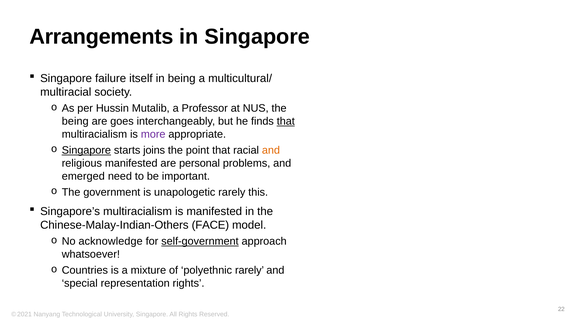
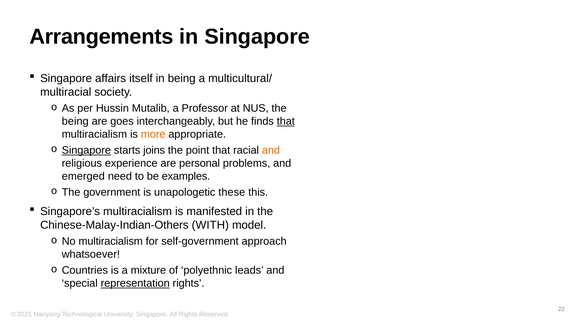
failure: failure -> affairs
more colour: purple -> orange
religious manifested: manifested -> experience
important: important -> examples
unapologetic rarely: rarely -> these
FACE: FACE -> WITH
No acknowledge: acknowledge -> multiracialism
self-government underline: present -> none
polyethnic rarely: rarely -> leads
representation underline: none -> present
